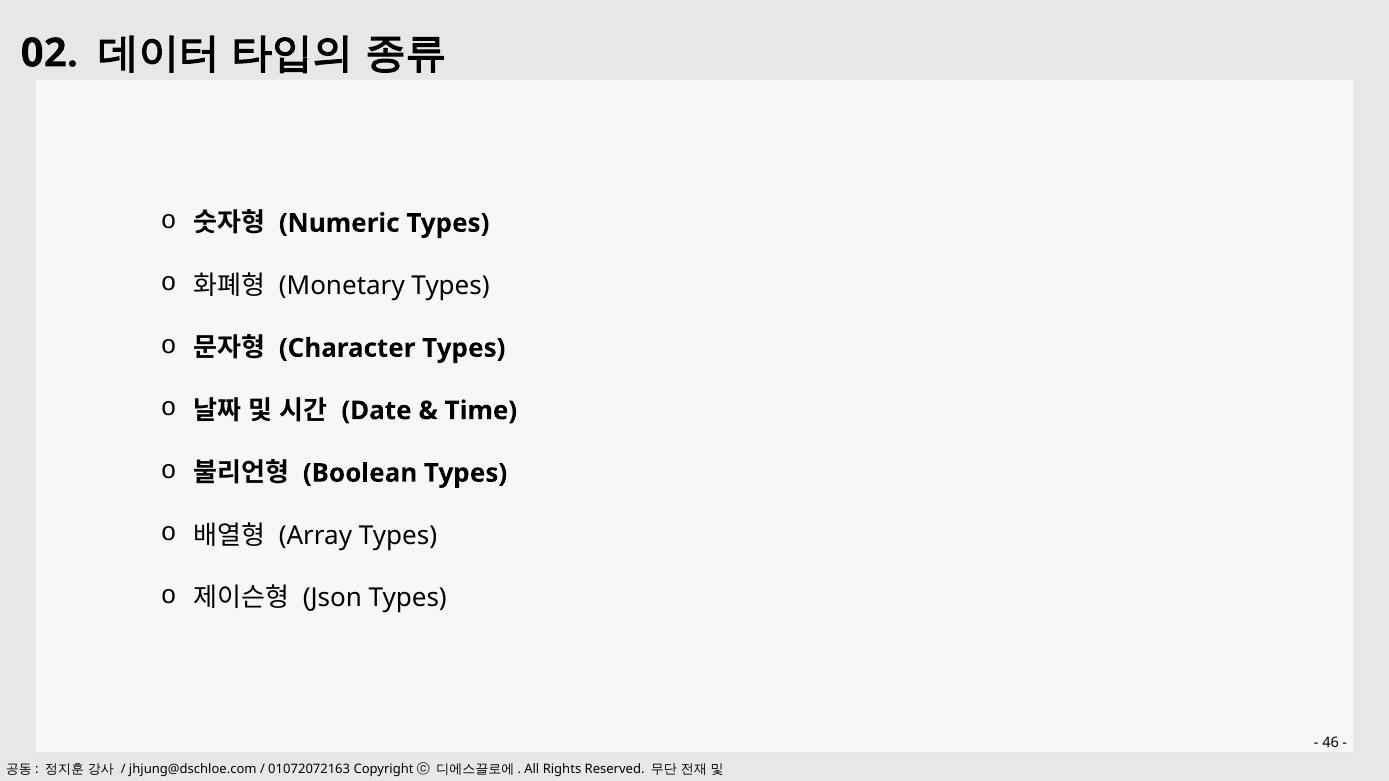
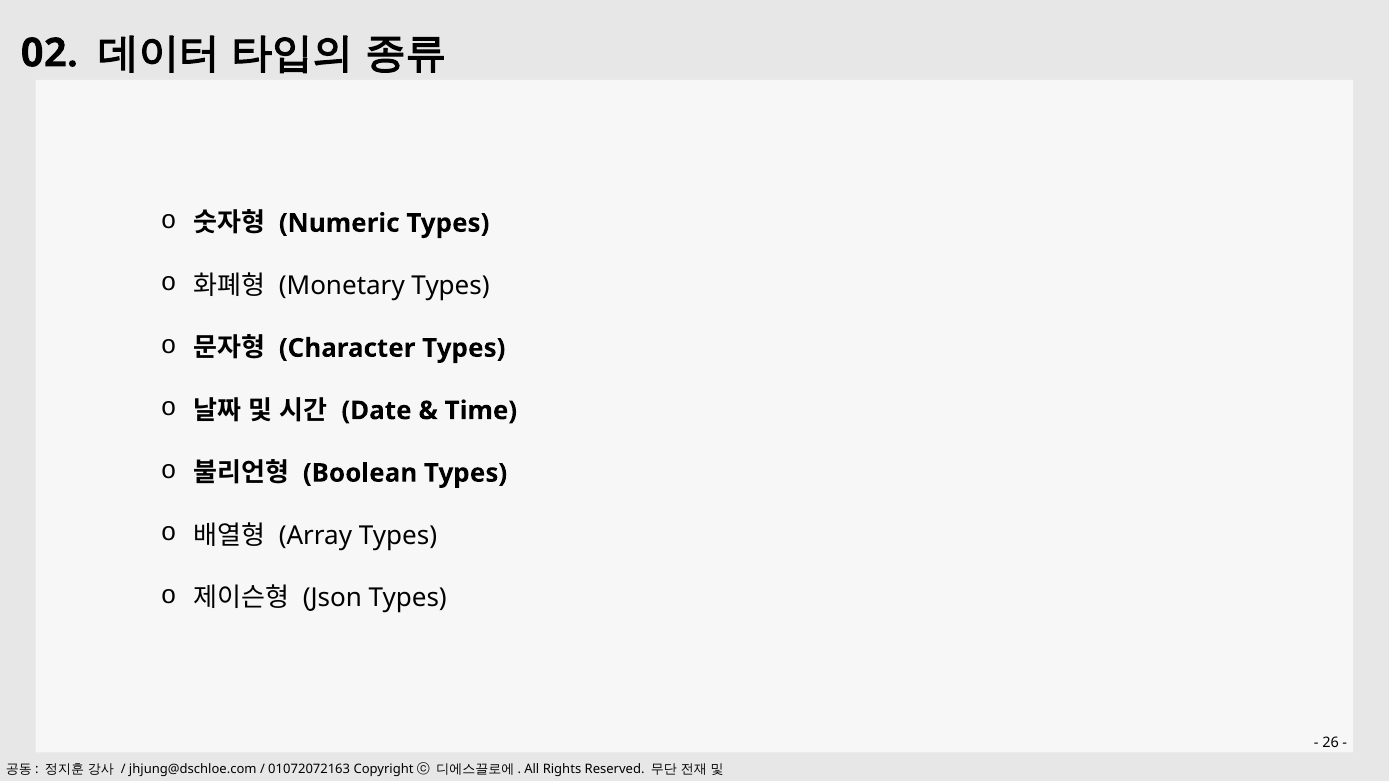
46: 46 -> 26
